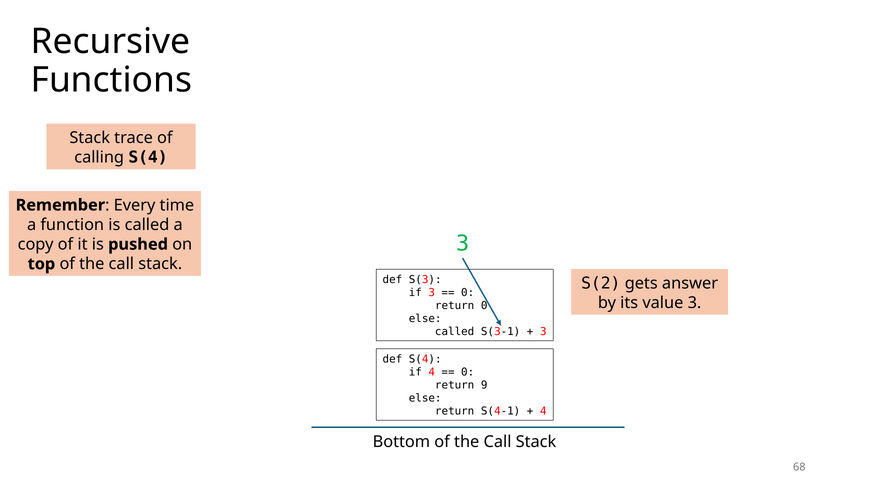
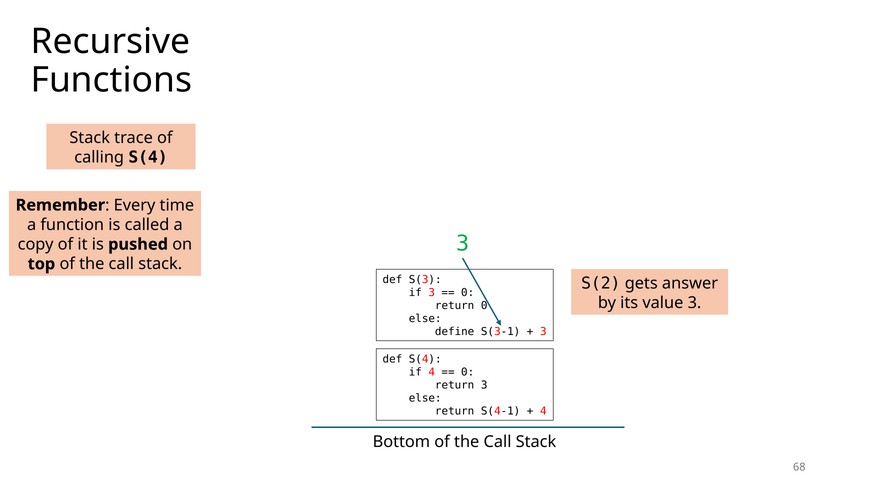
called at (455, 332): called -> define
return 9: 9 -> 3
